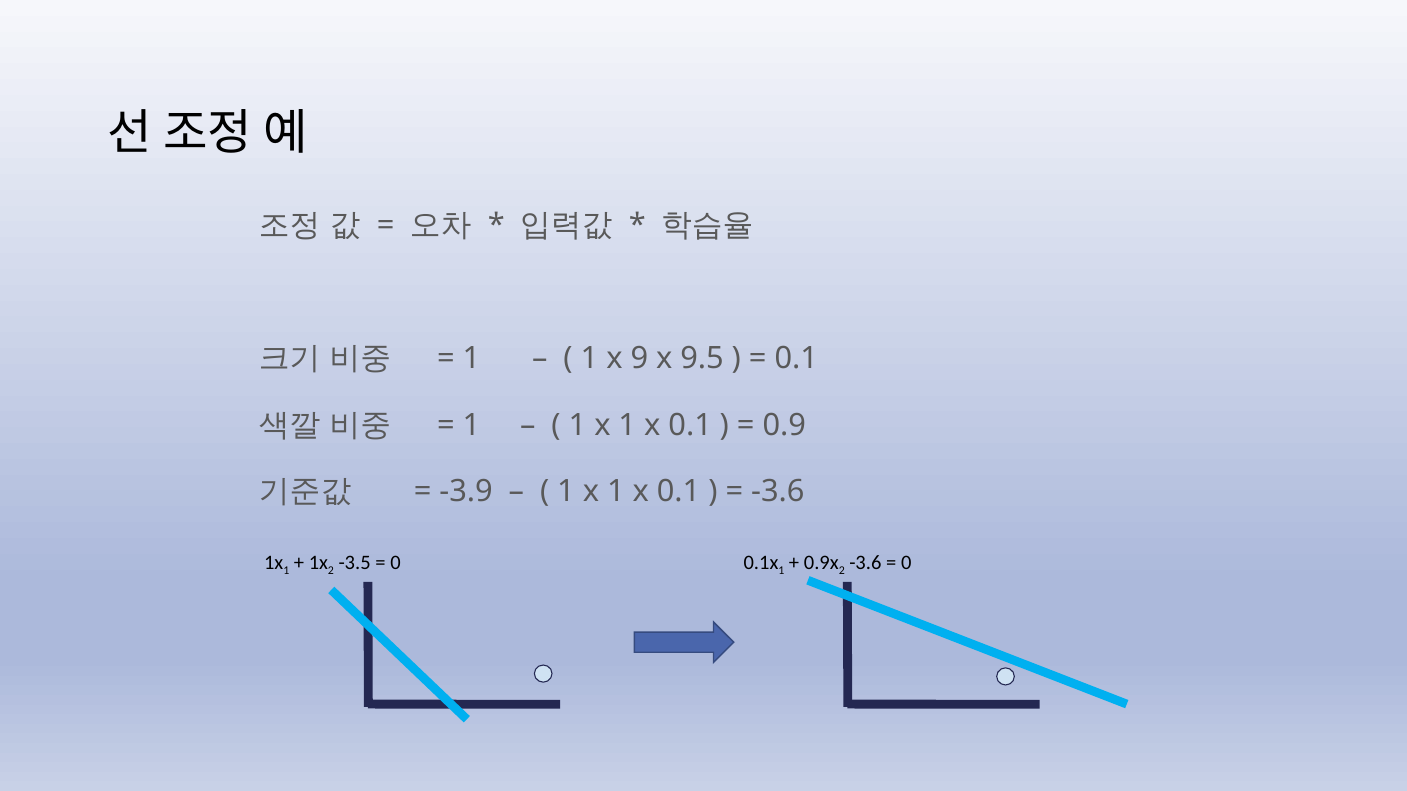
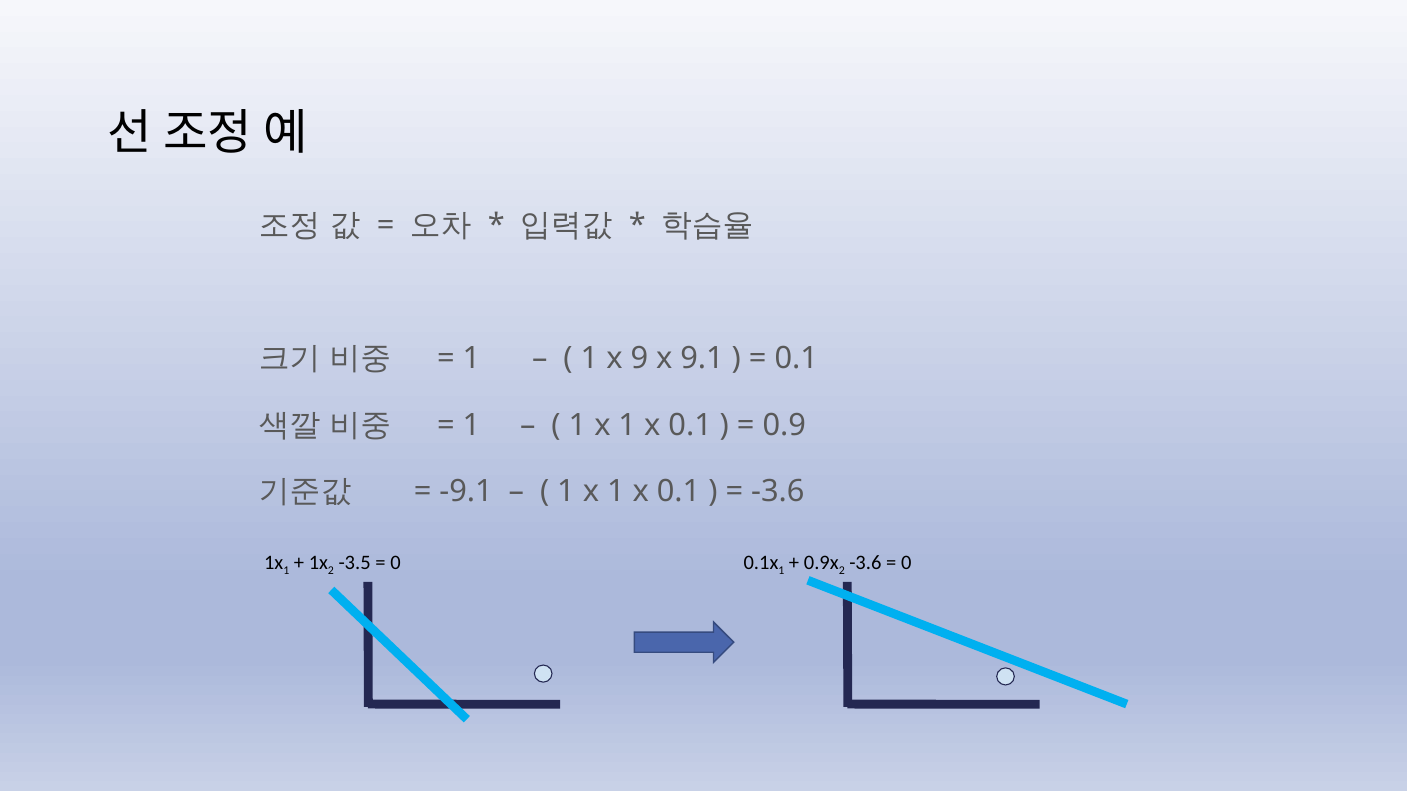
9.5: 9.5 -> 9.1
-3.9: -3.9 -> -9.1
